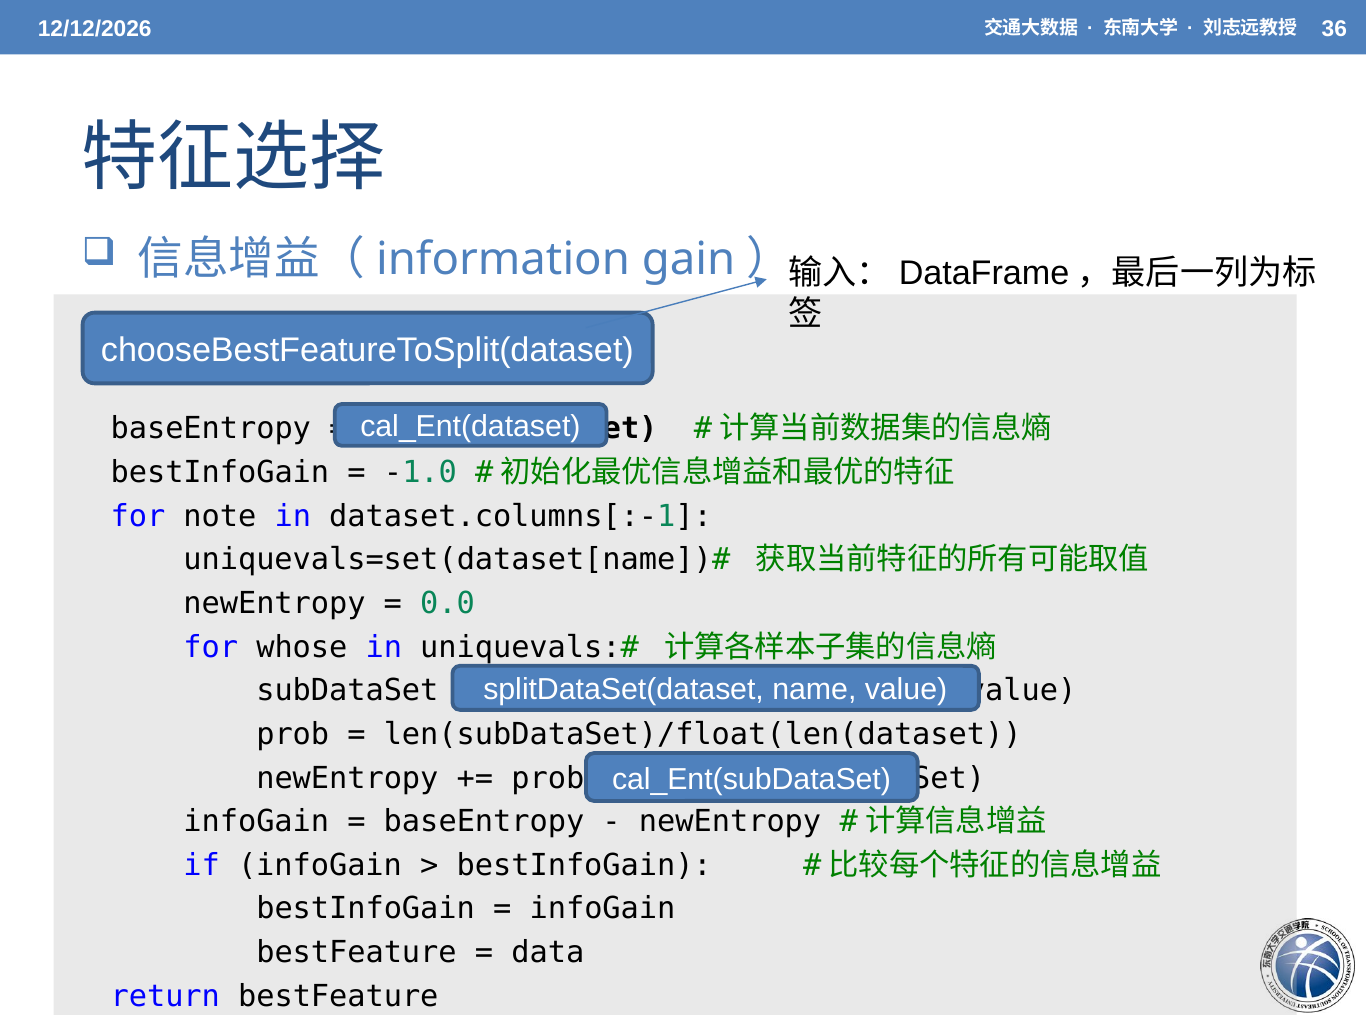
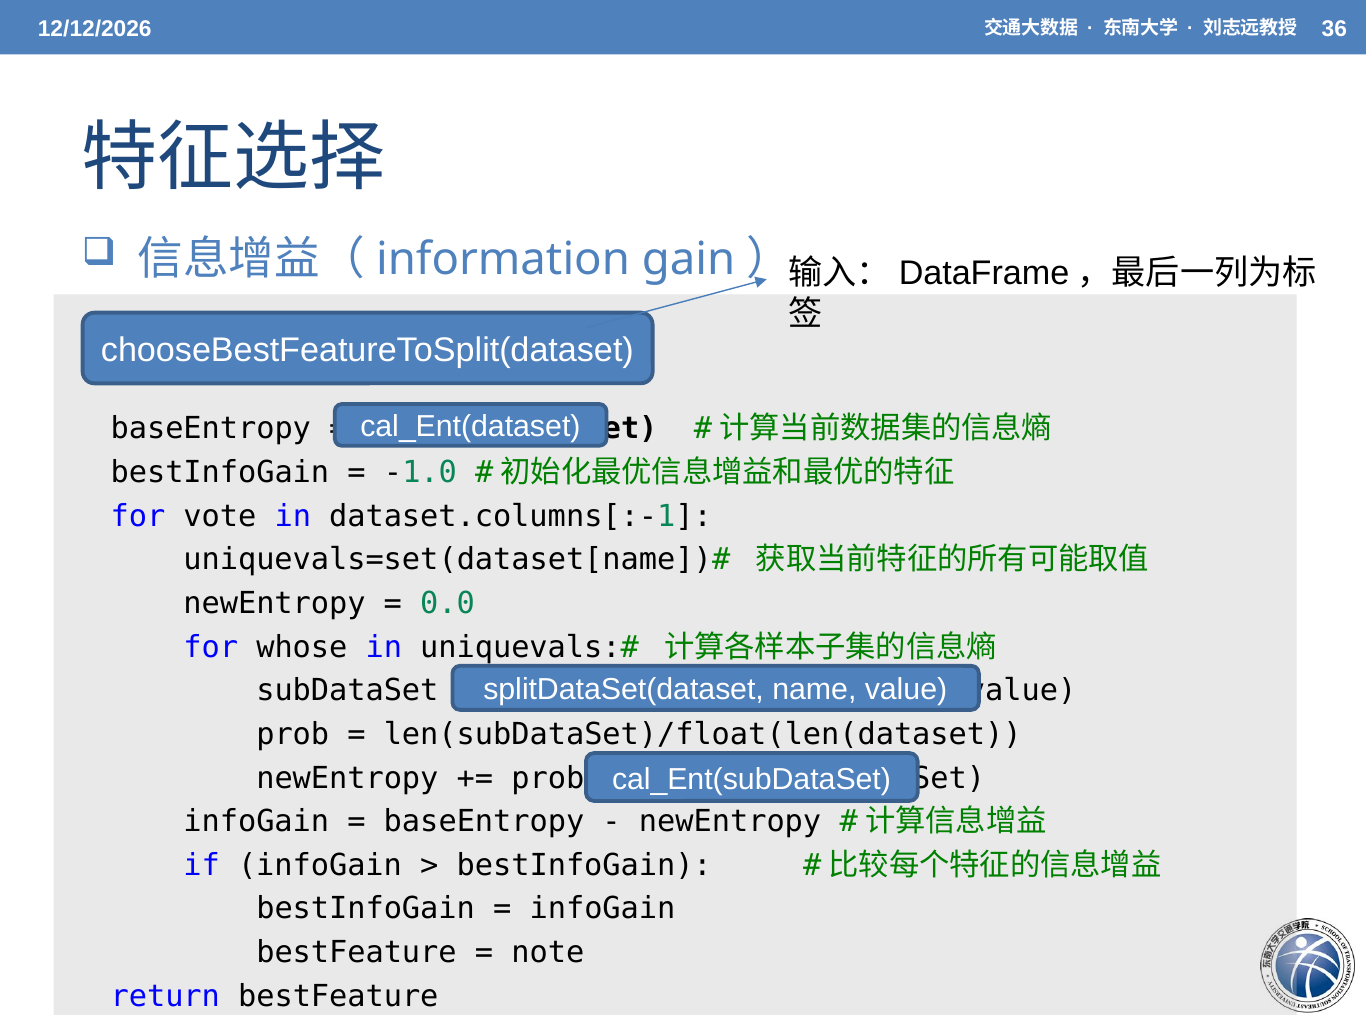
note: note -> vote
data: data -> note
